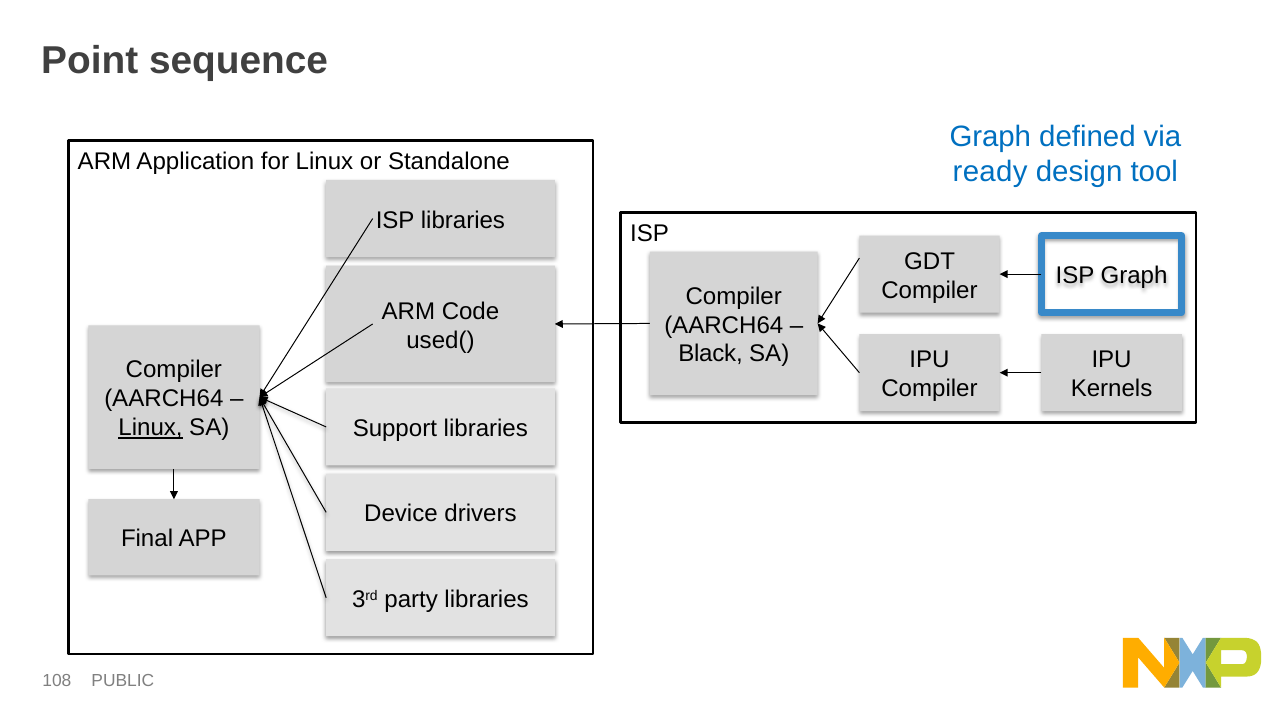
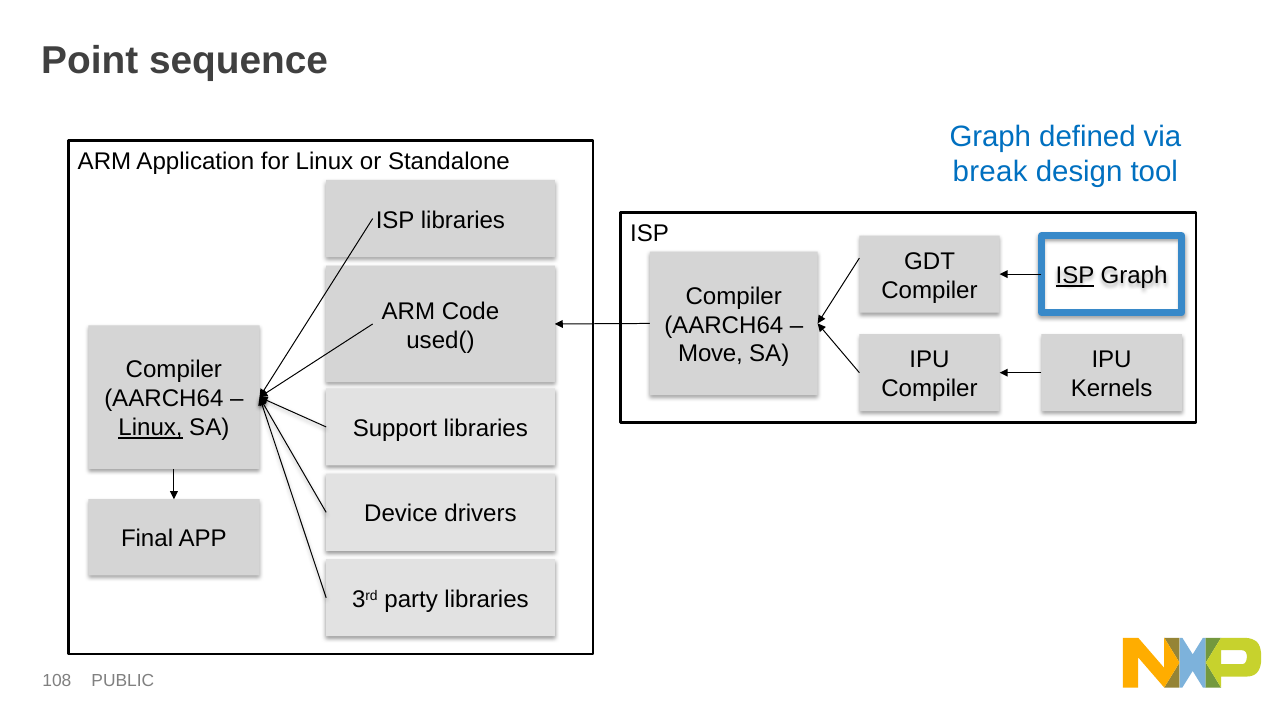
ready: ready -> break
ISP at (1075, 276) underline: none -> present
Black: Black -> Move
